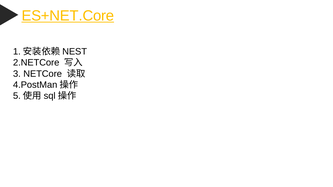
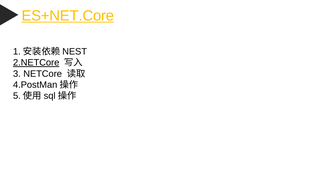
2.NETCore underline: none -> present
